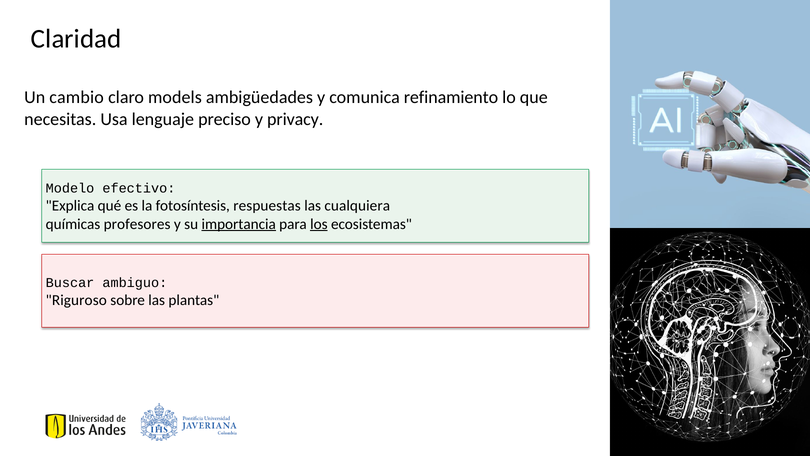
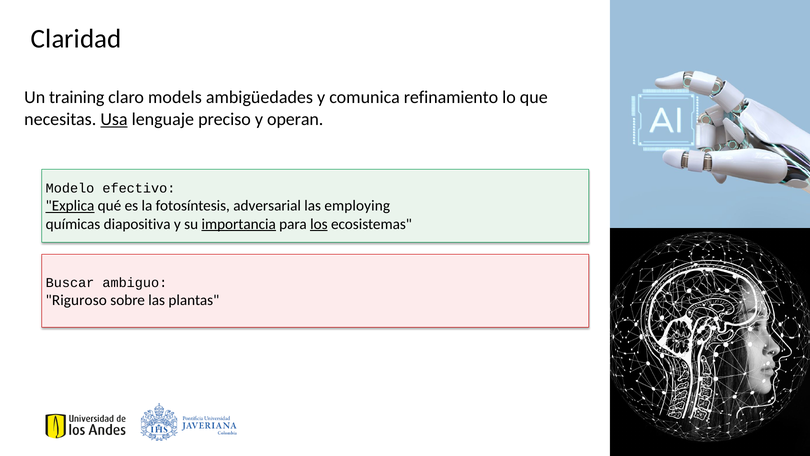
cambio: cambio -> training
Usa underline: none -> present
privacy: privacy -> operan
Explica underline: none -> present
respuestas: respuestas -> adversarial
cualquiera: cualquiera -> employing
profesores: profesores -> diapositiva
